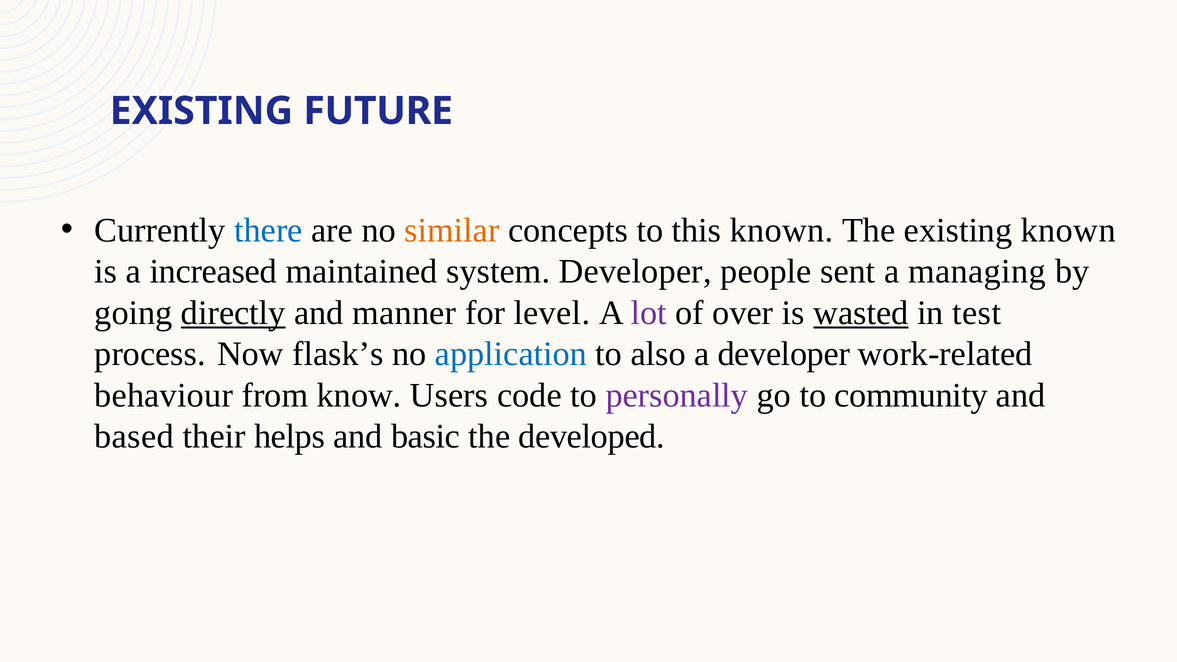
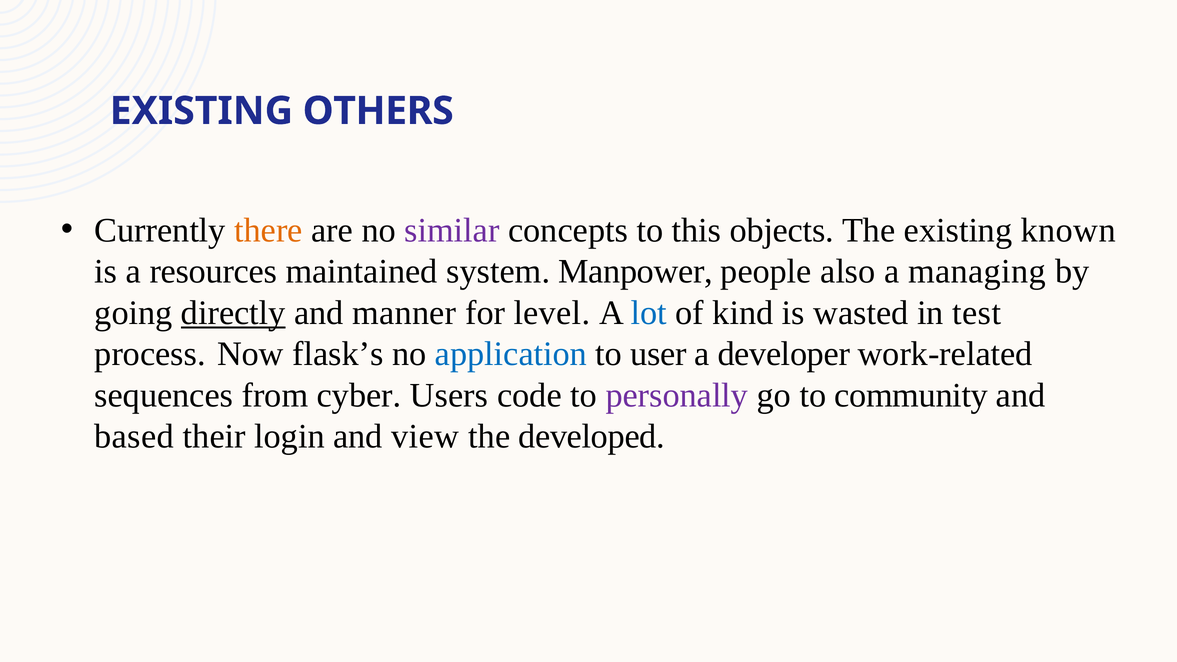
FUTURE: FUTURE -> OTHERS
there colour: blue -> orange
similar colour: orange -> purple
this known: known -> objects
increased: increased -> resources
system Developer: Developer -> Manpower
sent: sent -> also
lot colour: purple -> blue
over: over -> kind
wasted underline: present -> none
also: also -> user
behaviour: behaviour -> sequences
know: know -> cyber
helps: helps -> login
basic: basic -> view
